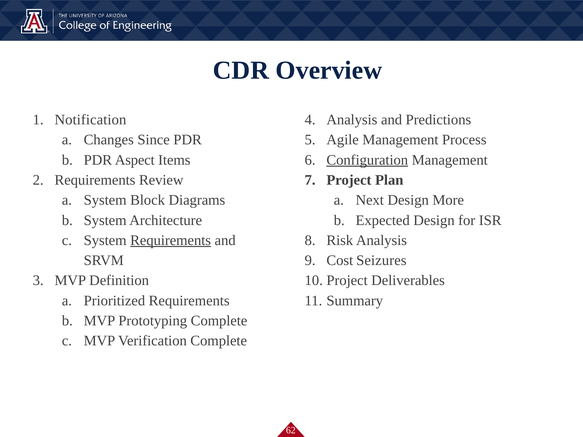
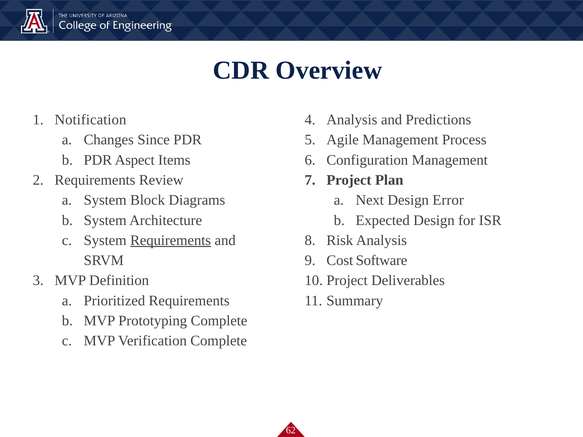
Configuration underline: present -> none
More: More -> Error
Seizures: Seizures -> Software
